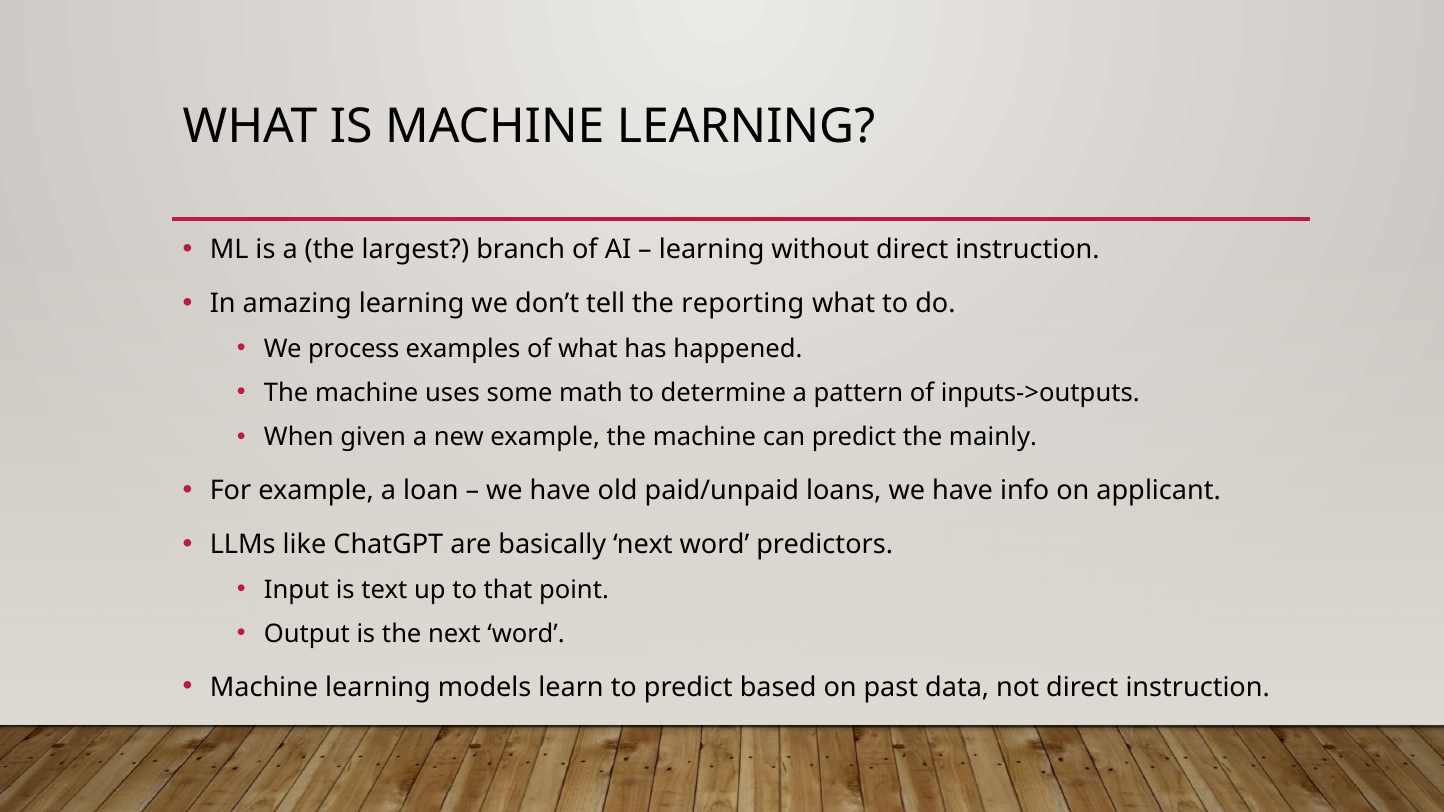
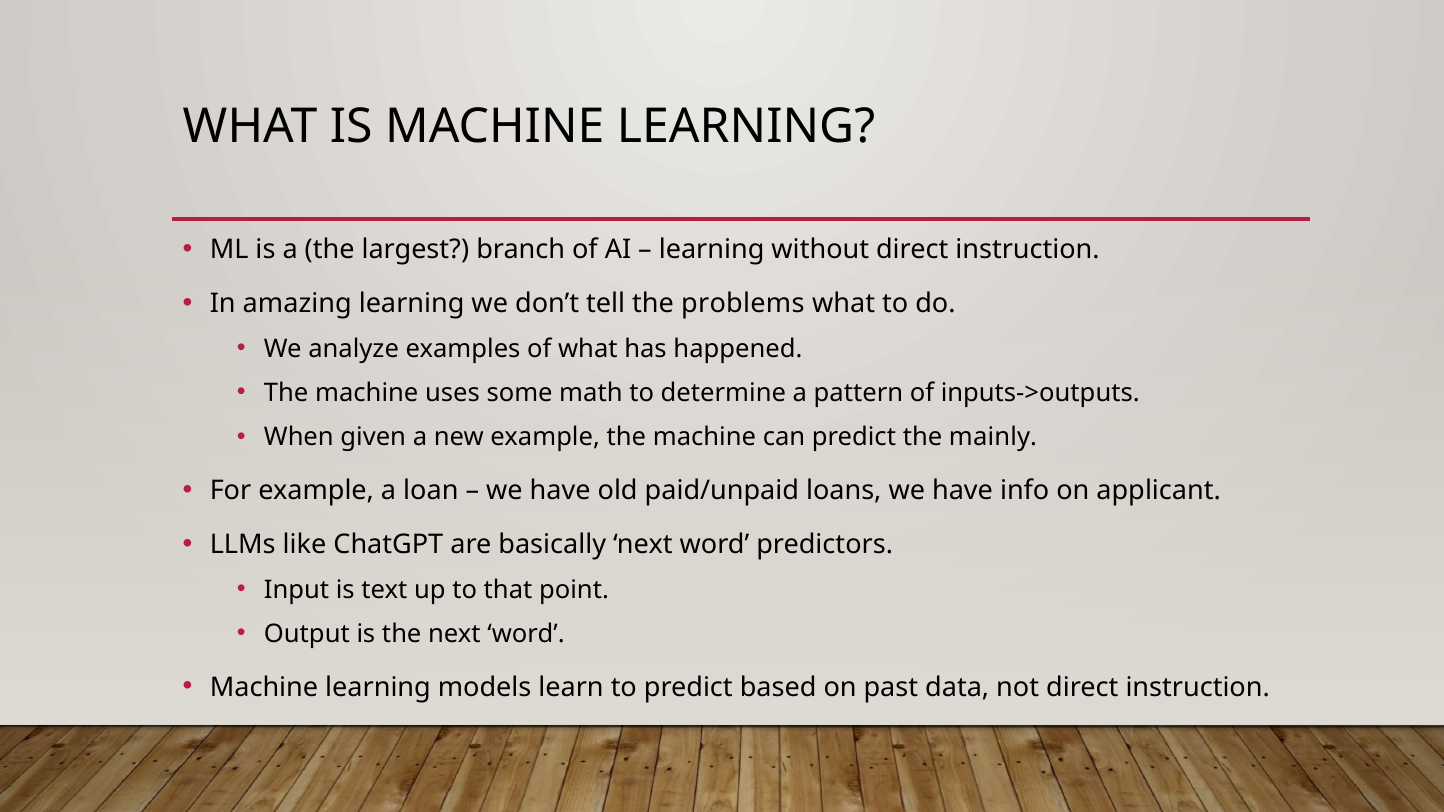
reporting: reporting -> problems
process: process -> analyze
